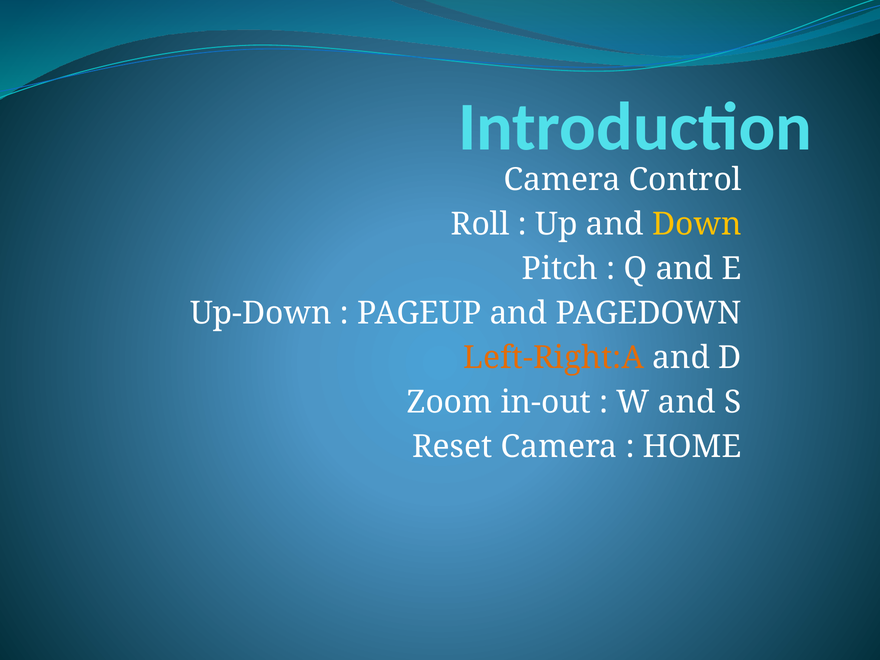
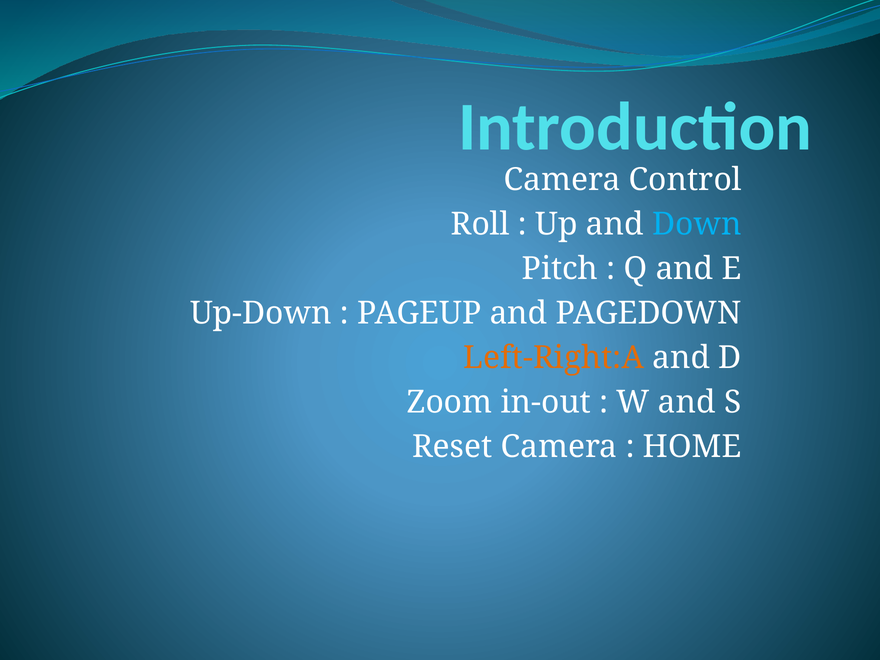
Down colour: yellow -> light blue
